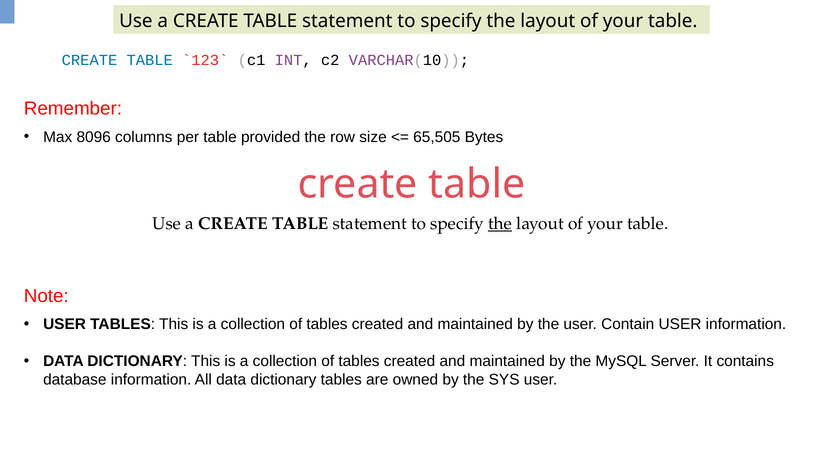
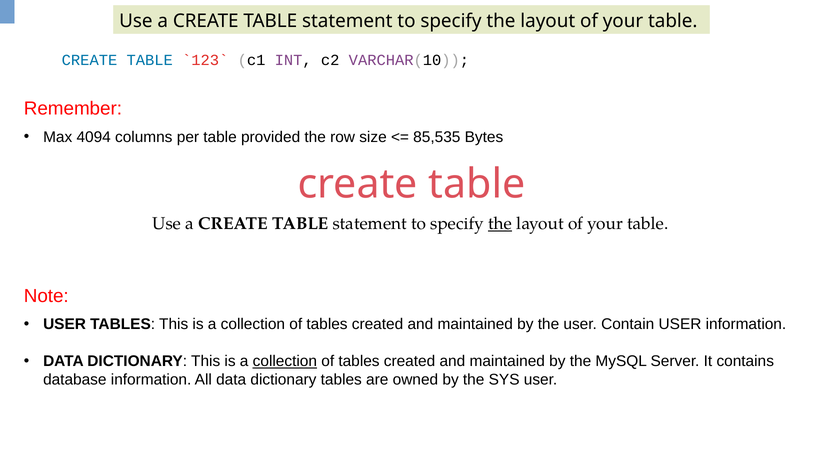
8096: 8096 -> 4094
65,505: 65,505 -> 85,535
collection at (285, 361) underline: none -> present
